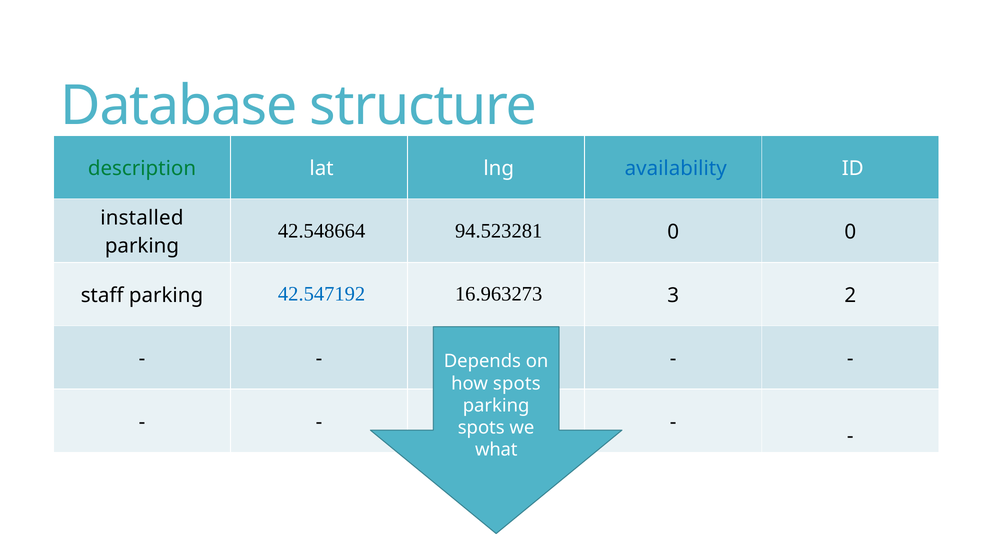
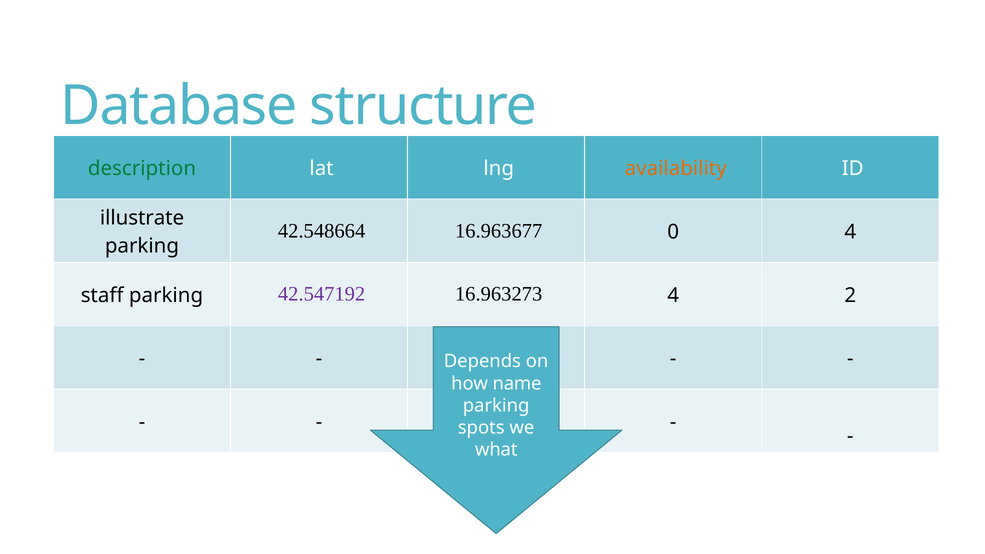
availability colour: blue -> orange
installed: installed -> illustrate
94.523281: 94.523281 -> 16.963677
0 0: 0 -> 4
42.547192 colour: blue -> purple
16.963273 3: 3 -> 4
how spots: spots -> name
